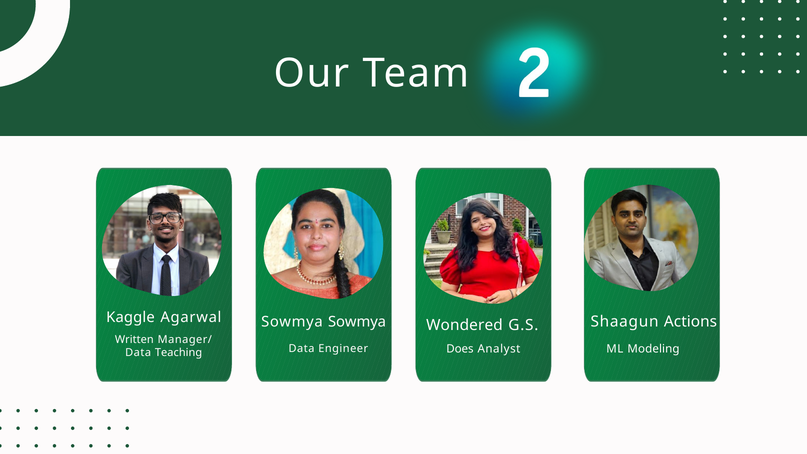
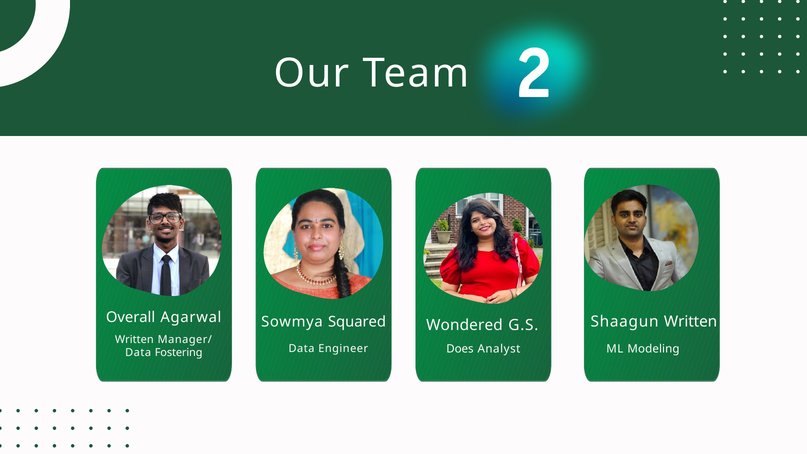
Kaggle: Kaggle -> Overall
Shaagun Actions: Actions -> Written
Sowmya Sowmya: Sowmya -> Squared
Teaching: Teaching -> Fostering
